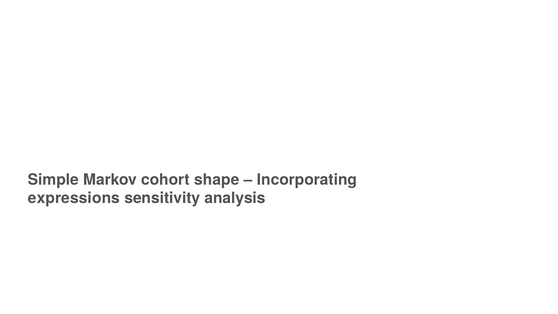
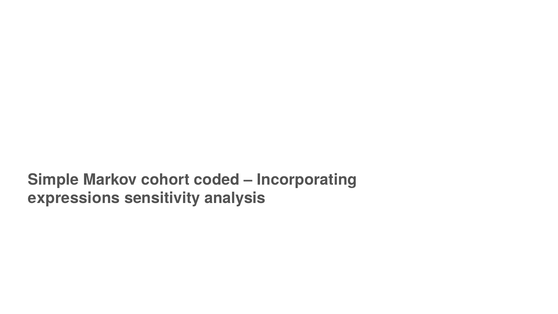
shape: shape -> coded
